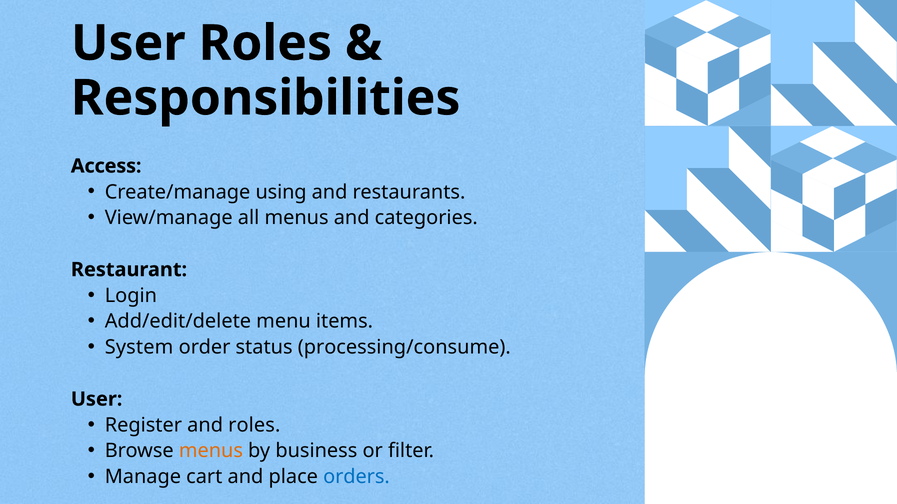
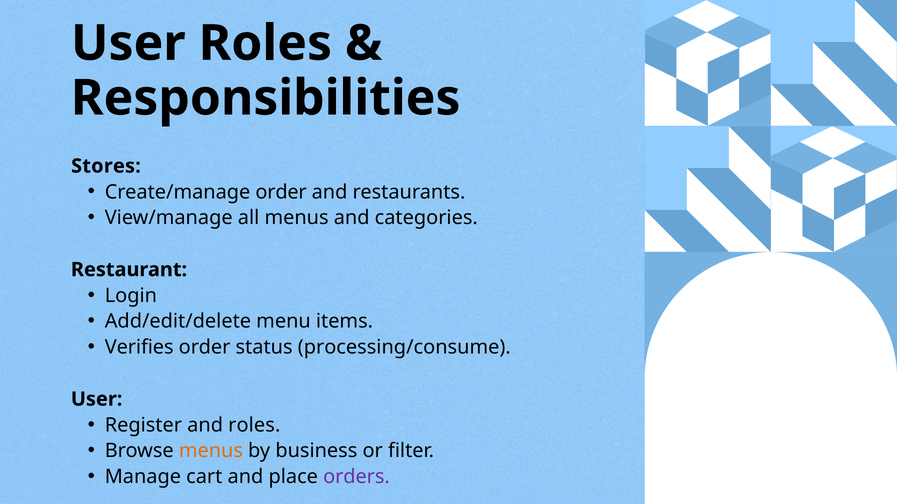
Access: Access -> Stores
Create/manage using: using -> order
System: System -> Verifies
orders colour: blue -> purple
